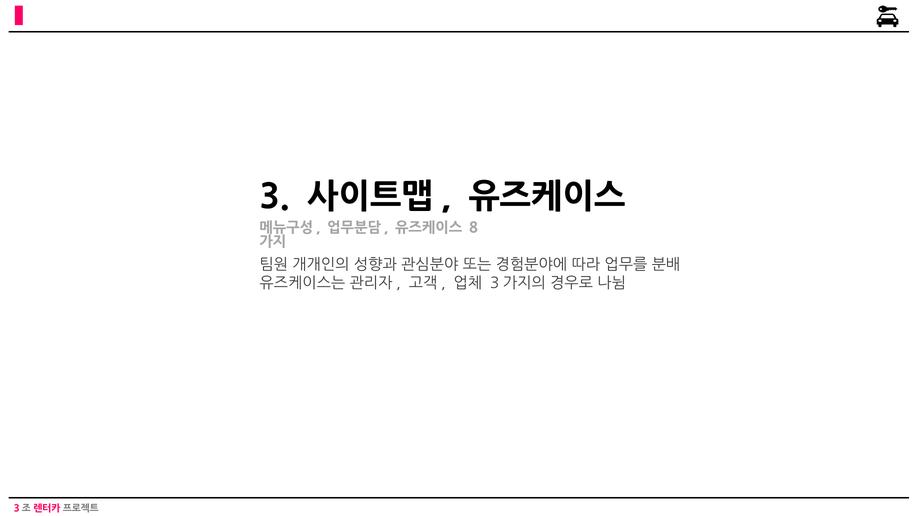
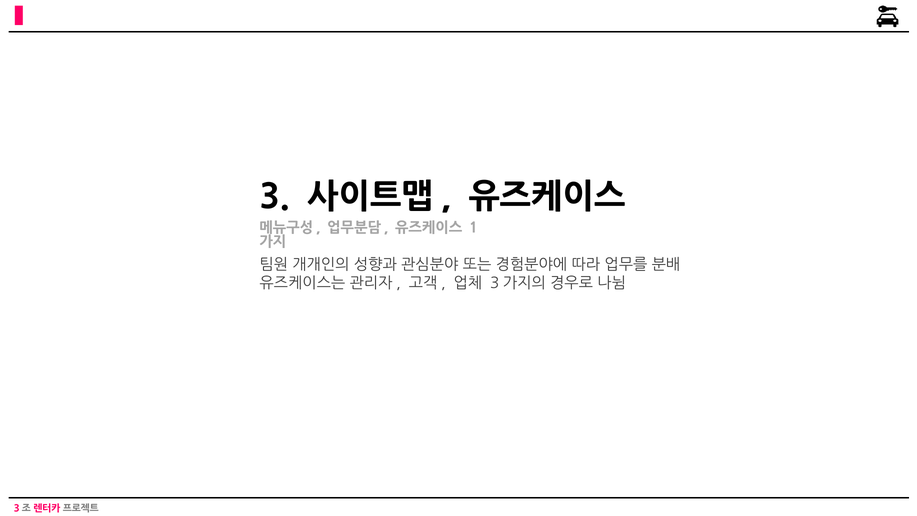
8: 8 -> 1
